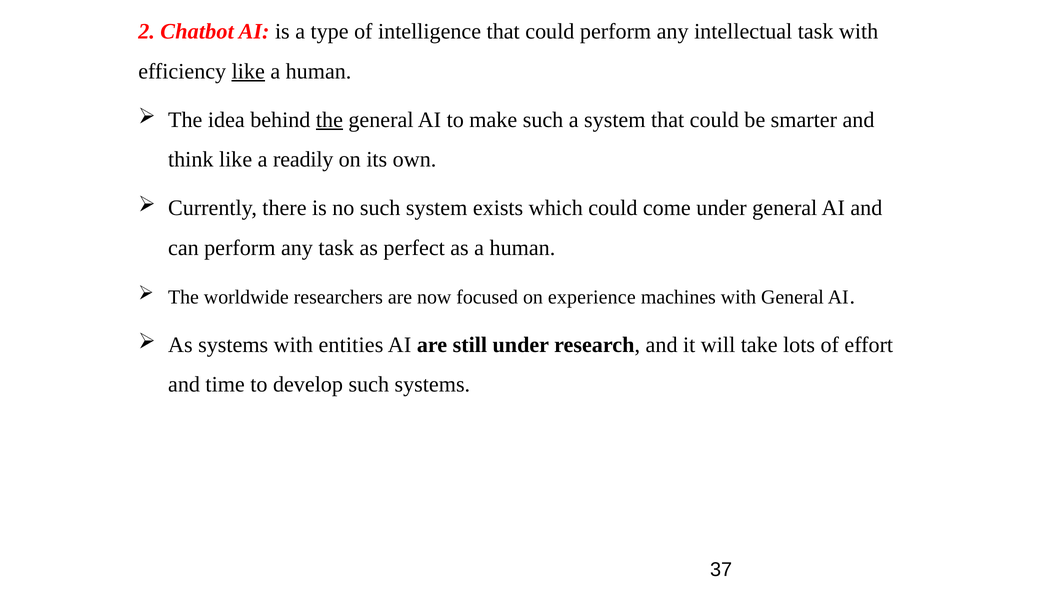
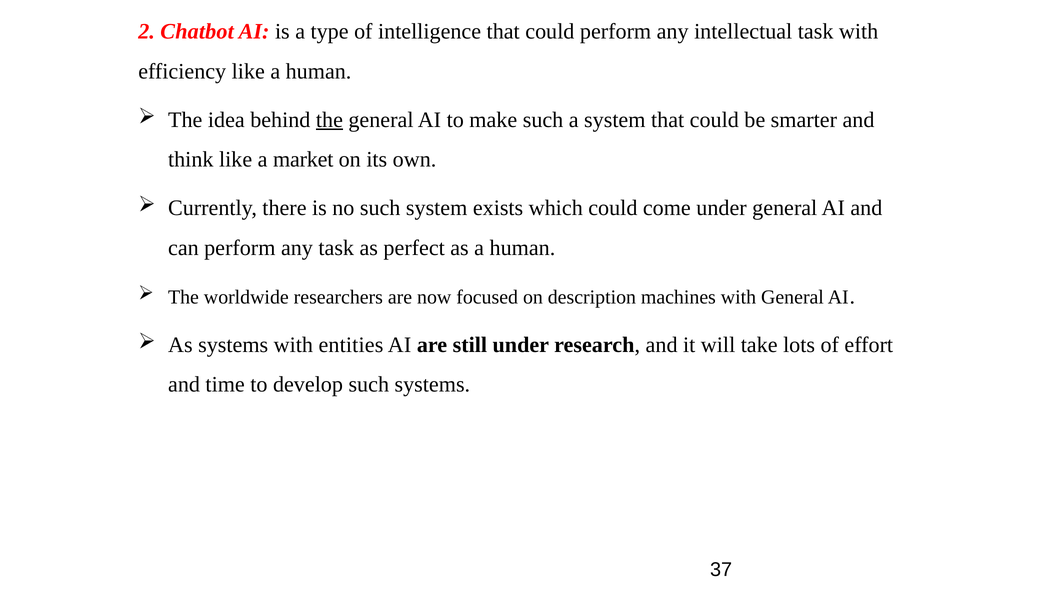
like at (248, 71) underline: present -> none
readily: readily -> market
experience: experience -> description
